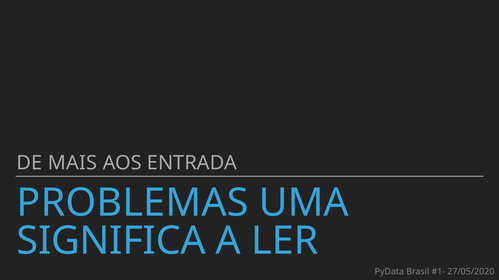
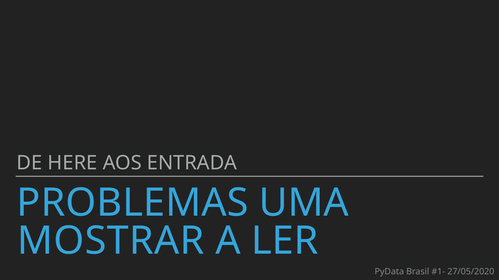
MAIS: MAIS -> HERE
SIGNIFICA: SIGNIFICA -> MOSTRAR
